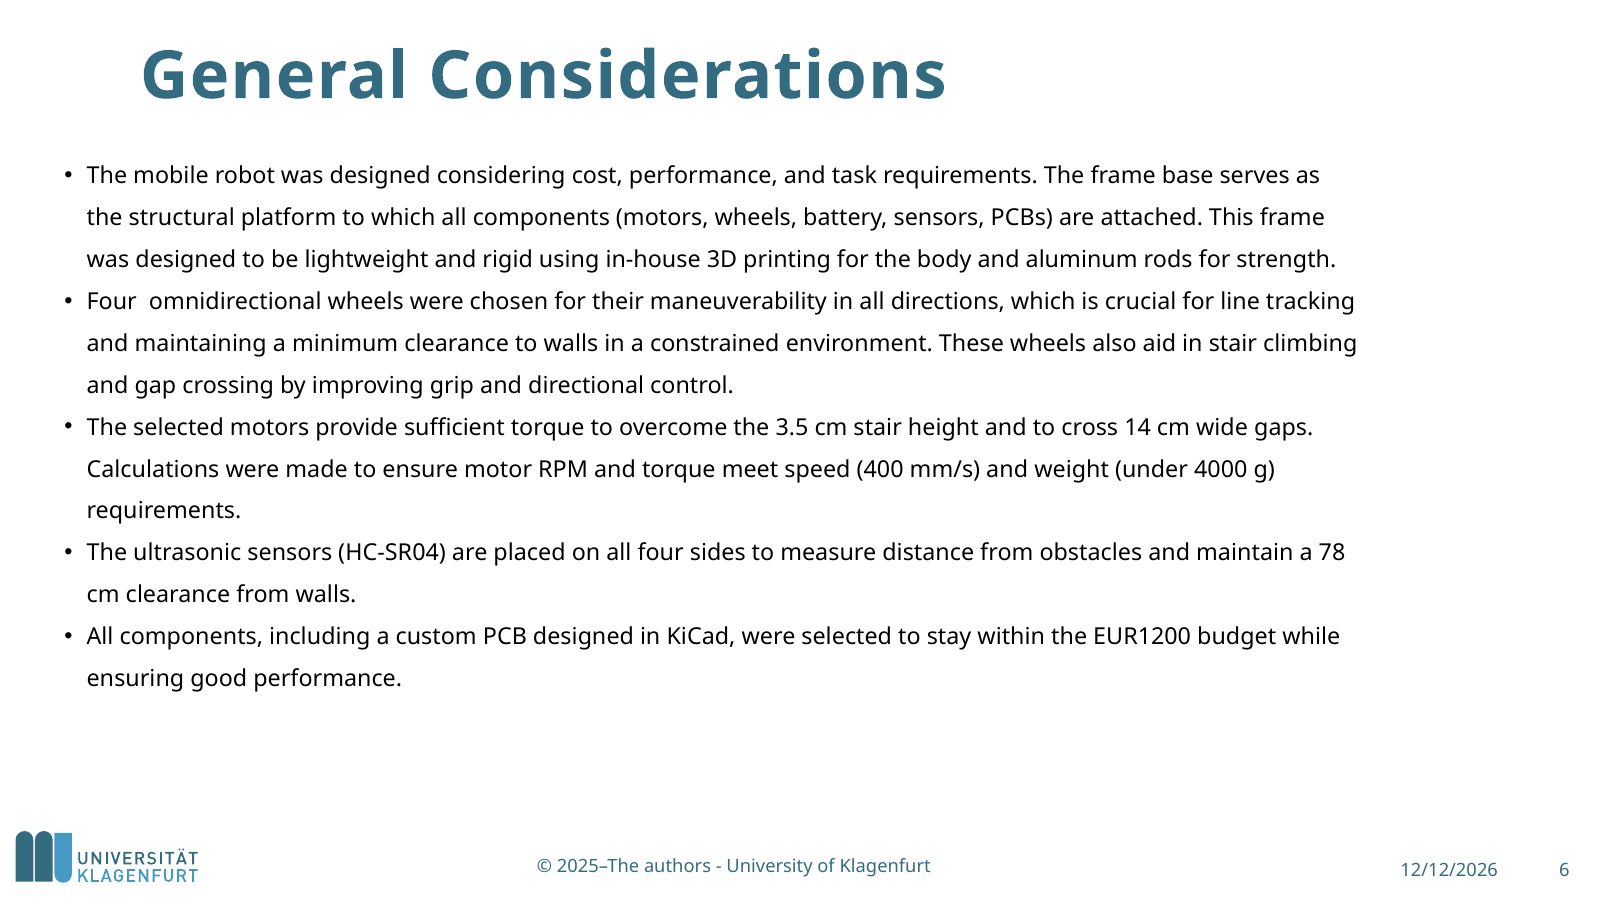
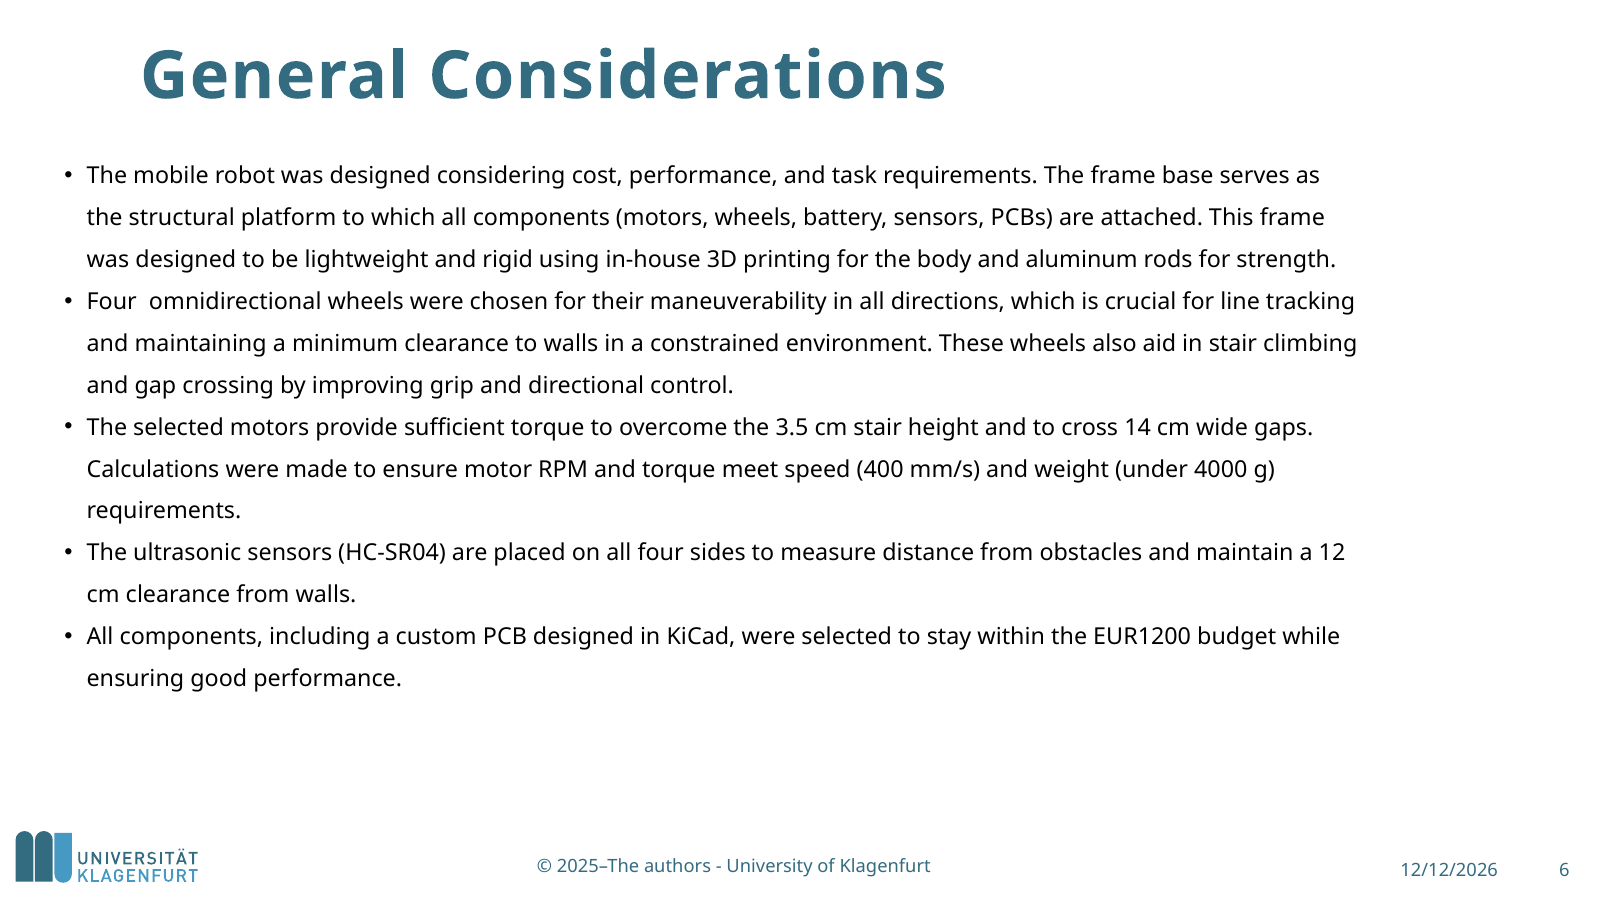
78: 78 -> 12
